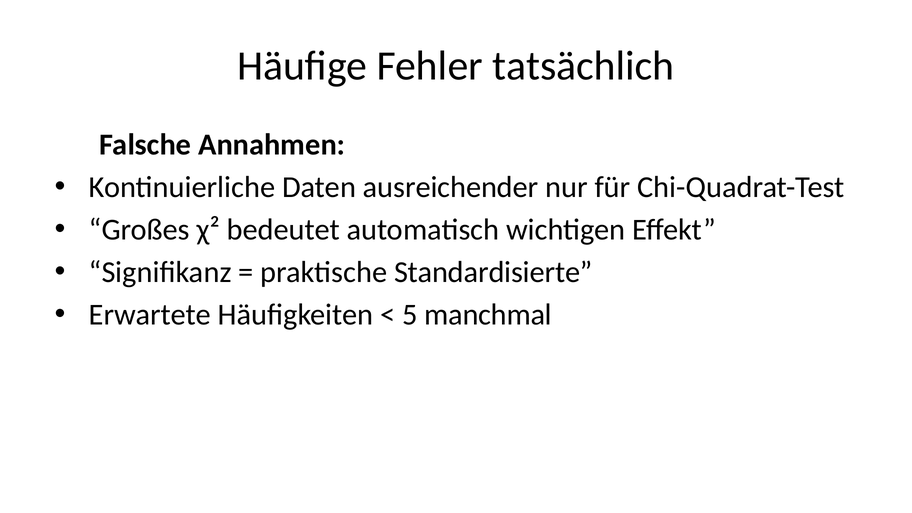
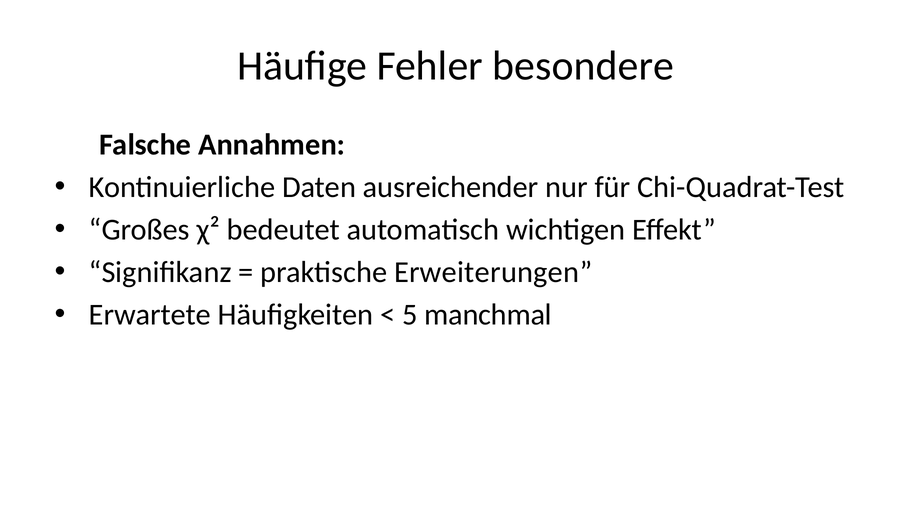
tatsächlich: tatsächlich -> besondere
Standardisierte: Standardisierte -> Erweiterungen
